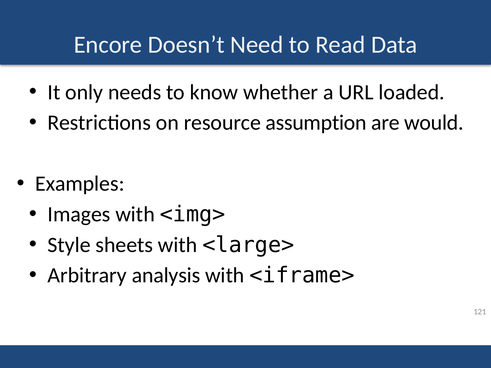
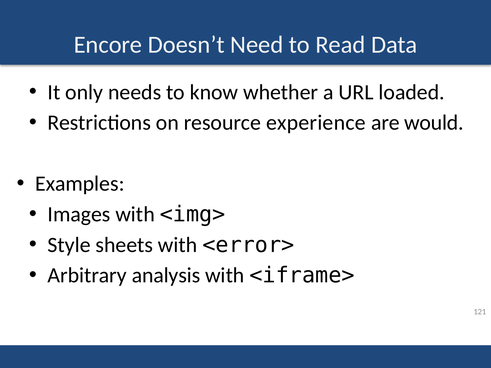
assumption: assumption -> experience
<large>: <large> -> <error>
